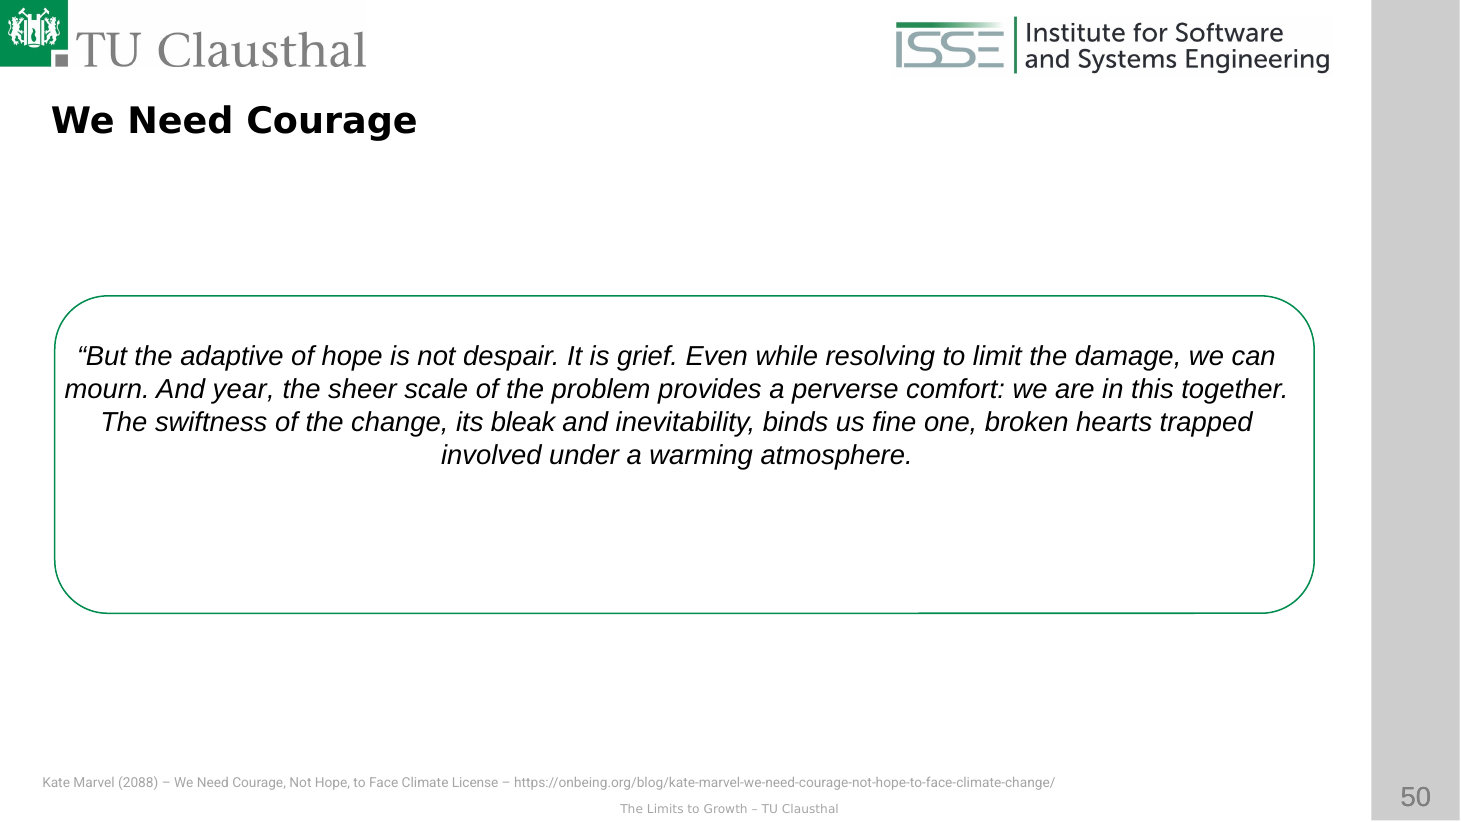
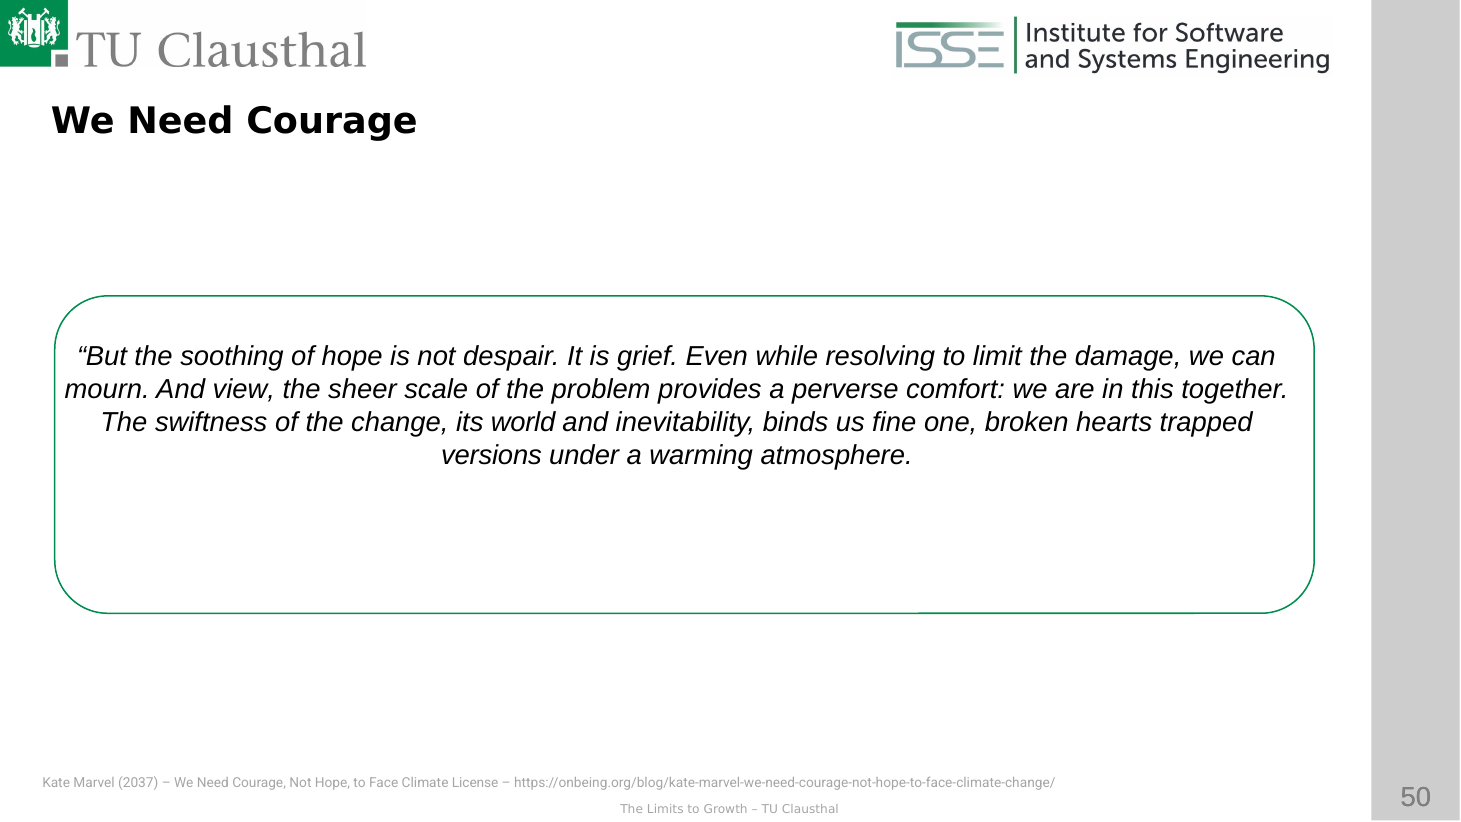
adaptive: adaptive -> soothing
year: year -> view
bleak: bleak -> world
involved: involved -> versions
2088: 2088 -> 2037
